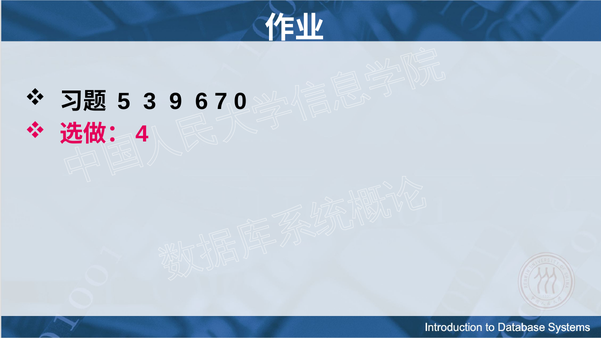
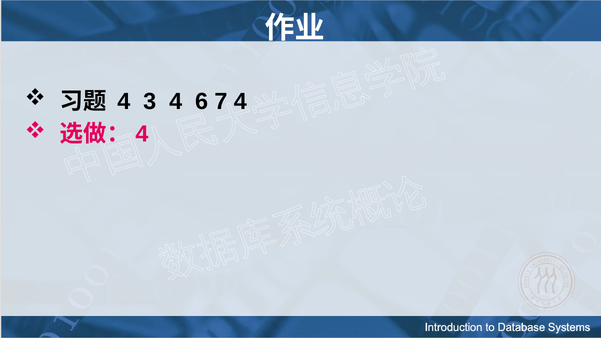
5 at (124, 102): 5 -> 4
3 9: 9 -> 4
7 0: 0 -> 4
